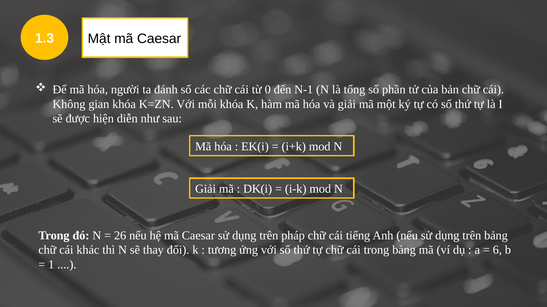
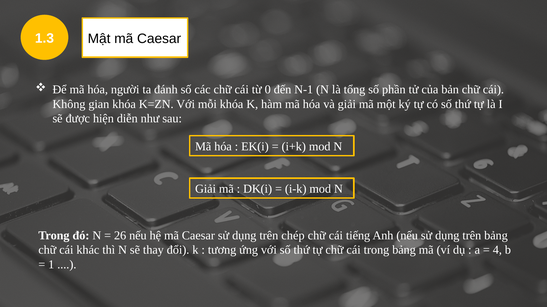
pháp: pháp -> chép
6: 6 -> 4
